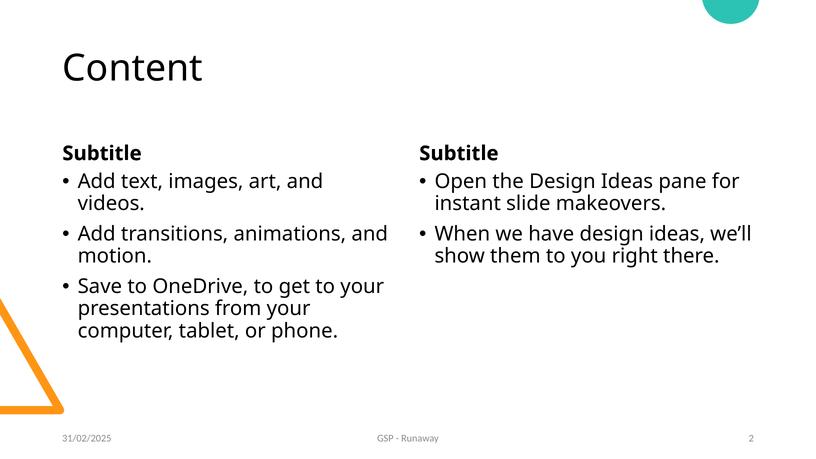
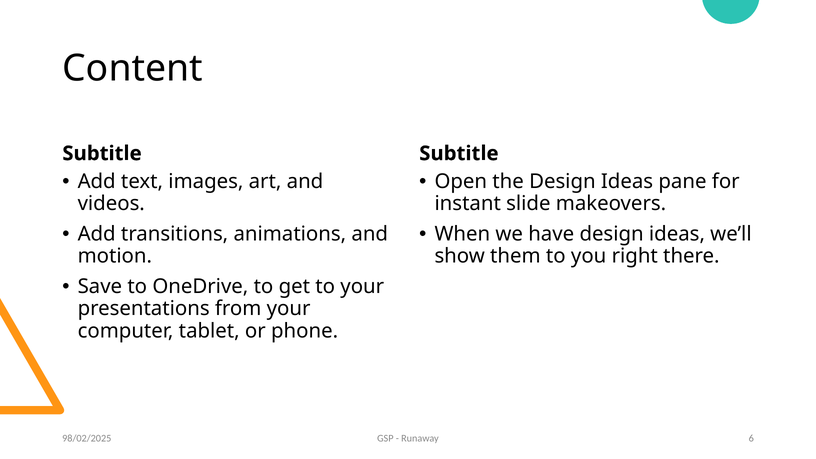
31/02/2025: 31/02/2025 -> 98/02/2025
2: 2 -> 6
